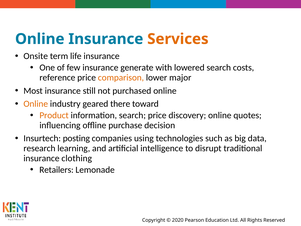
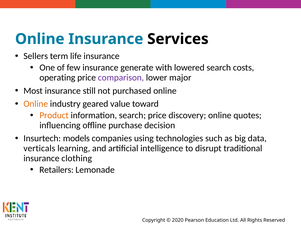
Services colour: orange -> black
Onsite: Onsite -> Sellers
reference: reference -> operating
comparison colour: orange -> purple
there: there -> value
posting: posting -> models
research: research -> verticals
